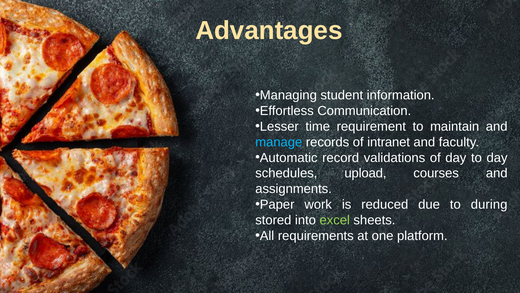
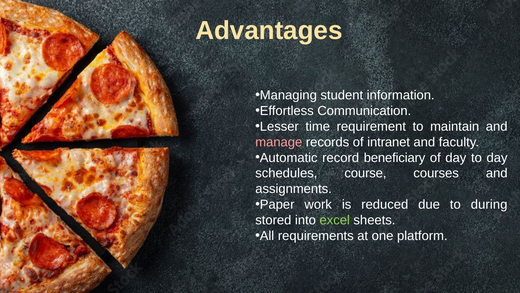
manage colour: light blue -> pink
validations: validations -> beneficiary
upload: upload -> course
